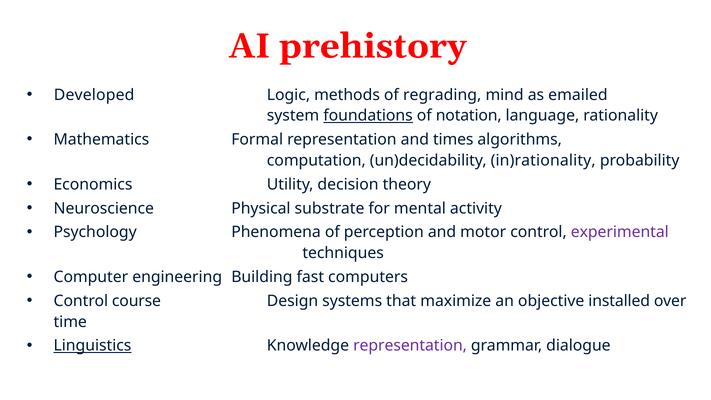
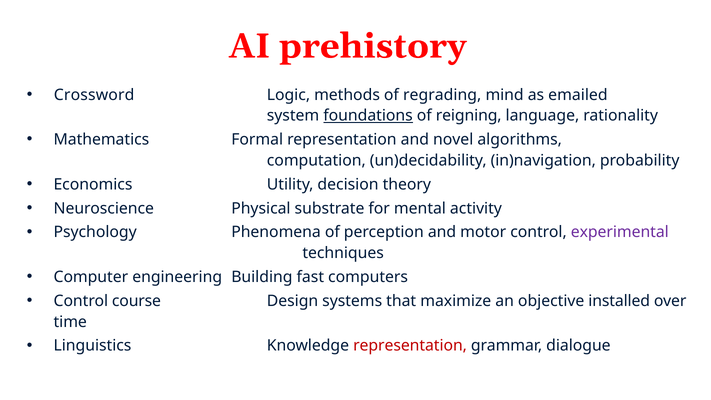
Developed: Developed -> Crossword
notation: notation -> reigning
times: times -> novel
in)rationality: in)rationality -> in)navigation
Linguistics underline: present -> none
representation at (410, 346) colour: purple -> red
